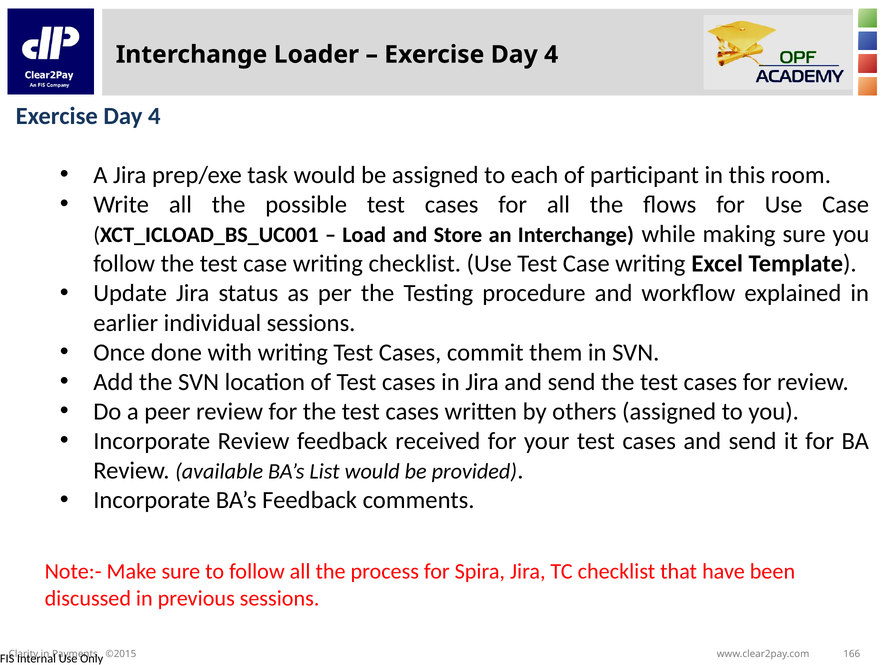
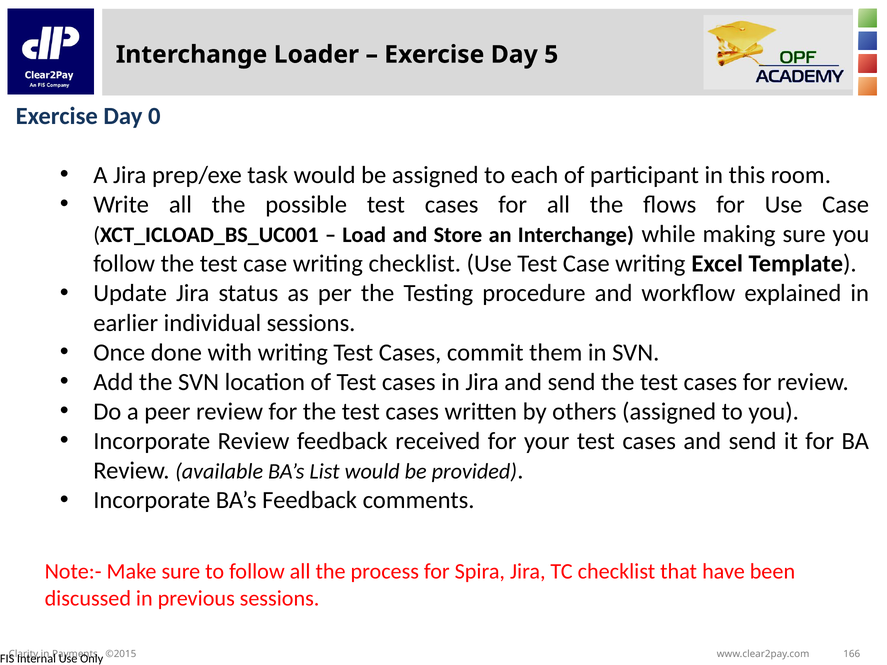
4 at (551, 55): 4 -> 5
4 at (154, 116): 4 -> 0
